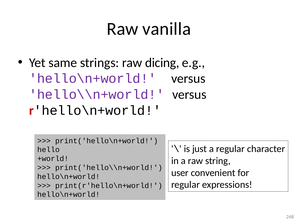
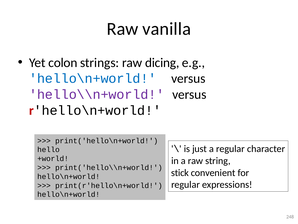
same: same -> colon
hello\n+world at (93, 78) colour: purple -> blue
user: user -> stick
